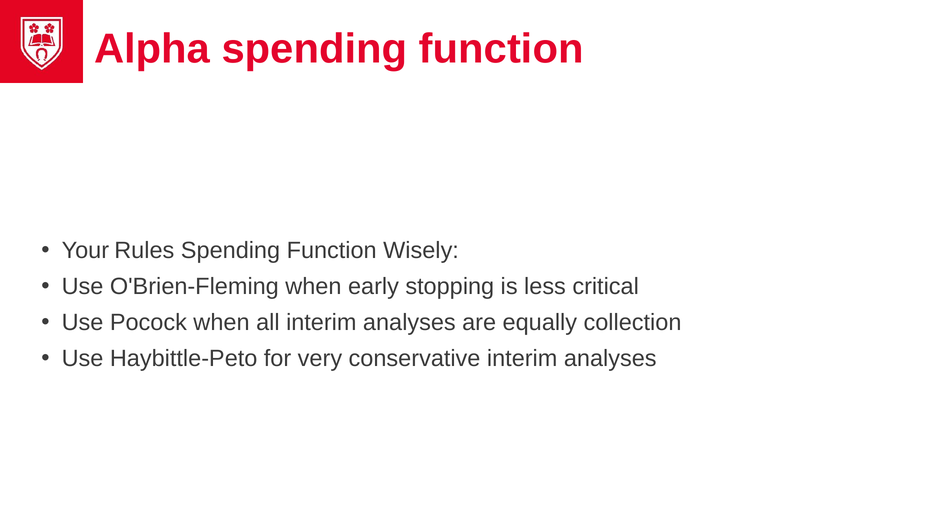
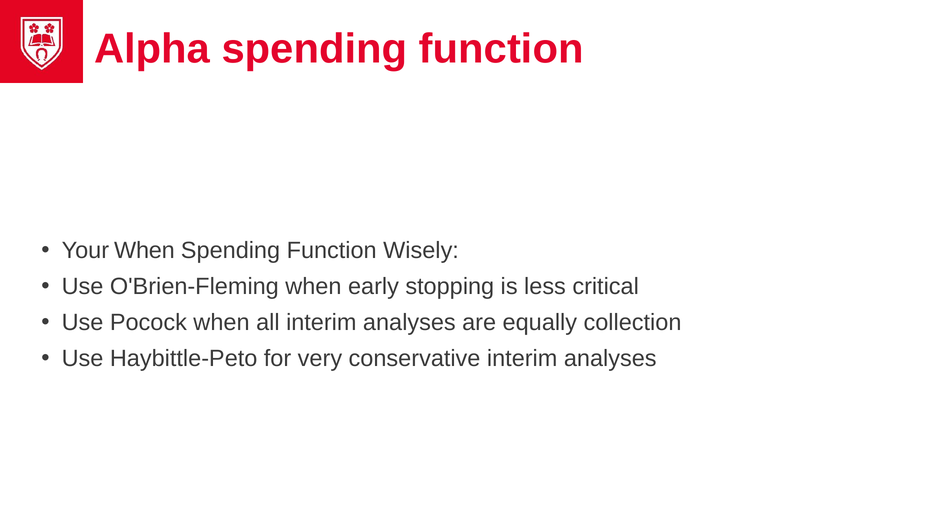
Your Rules: Rules -> When
